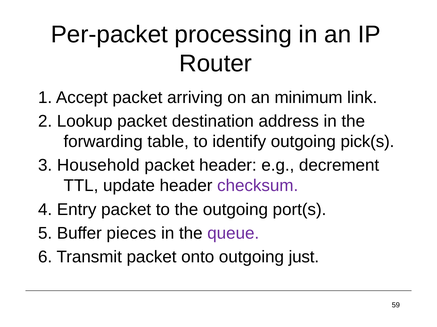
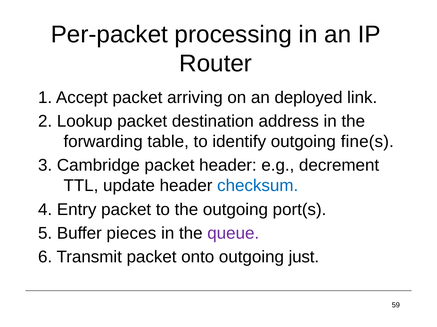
minimum: minimum -> deployed
pick(s: pick(s -> fine(s
Household: Household -> Cambridge
checksum colour: purple -> blue
